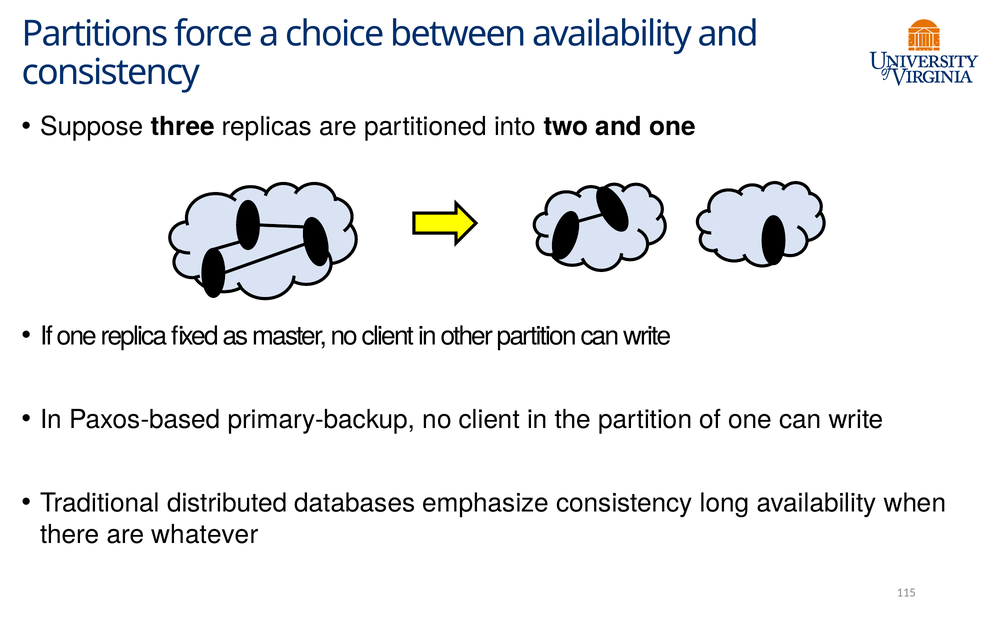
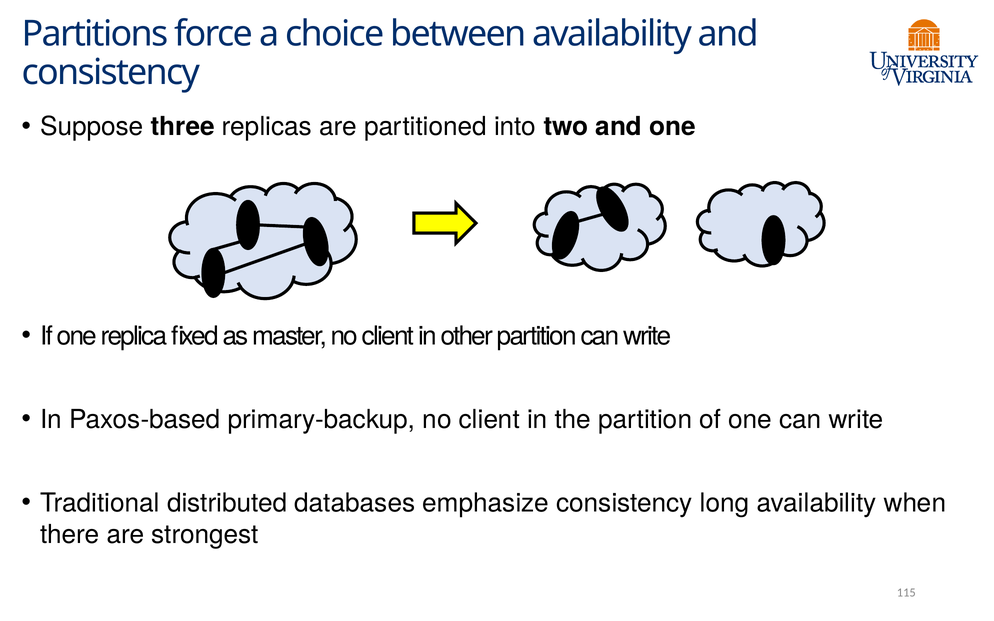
whatever: whatever -> strongest
